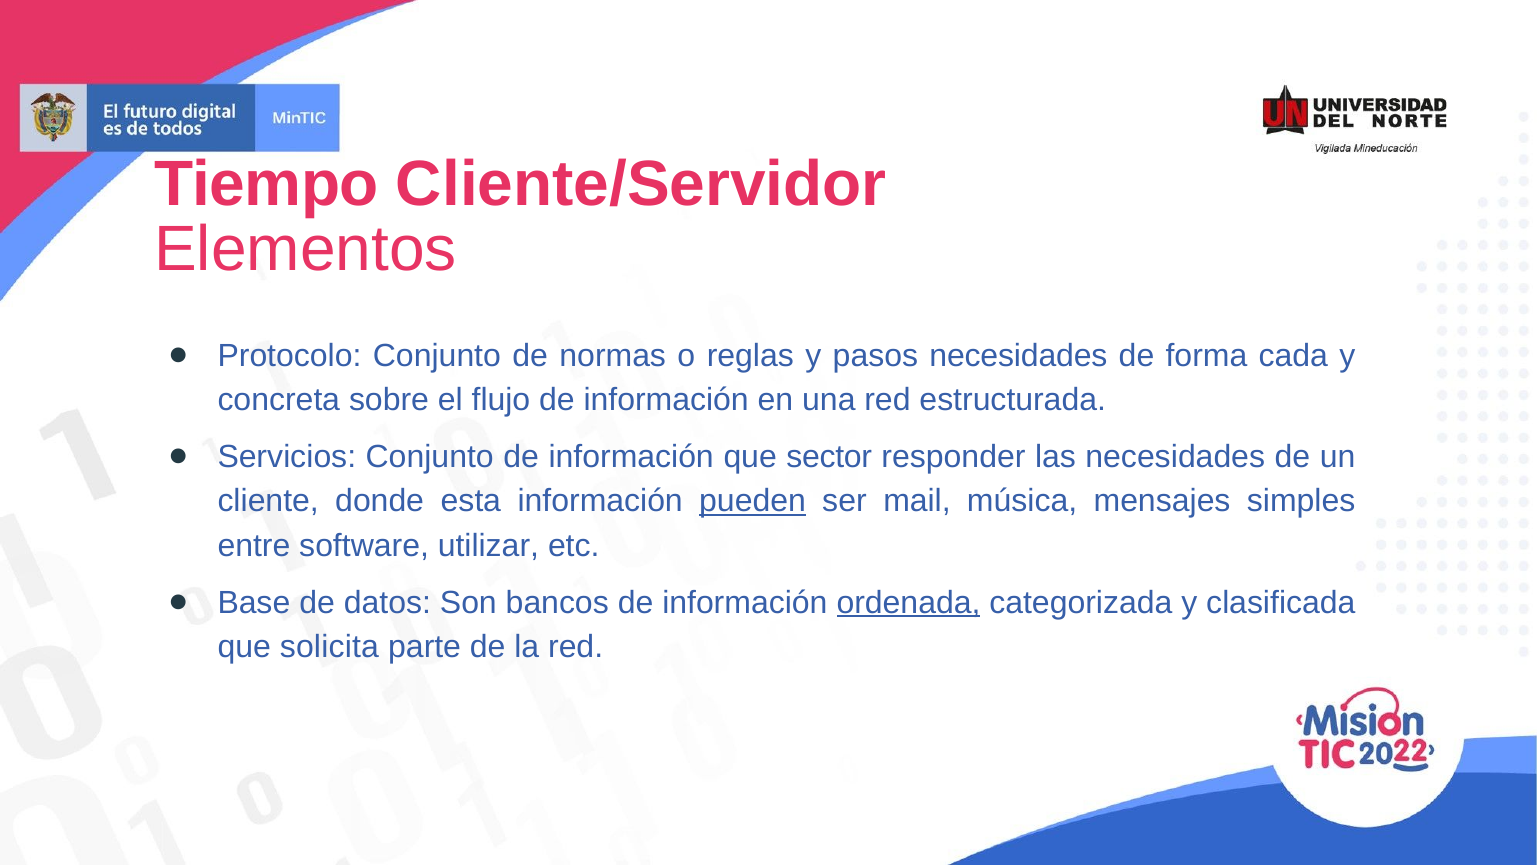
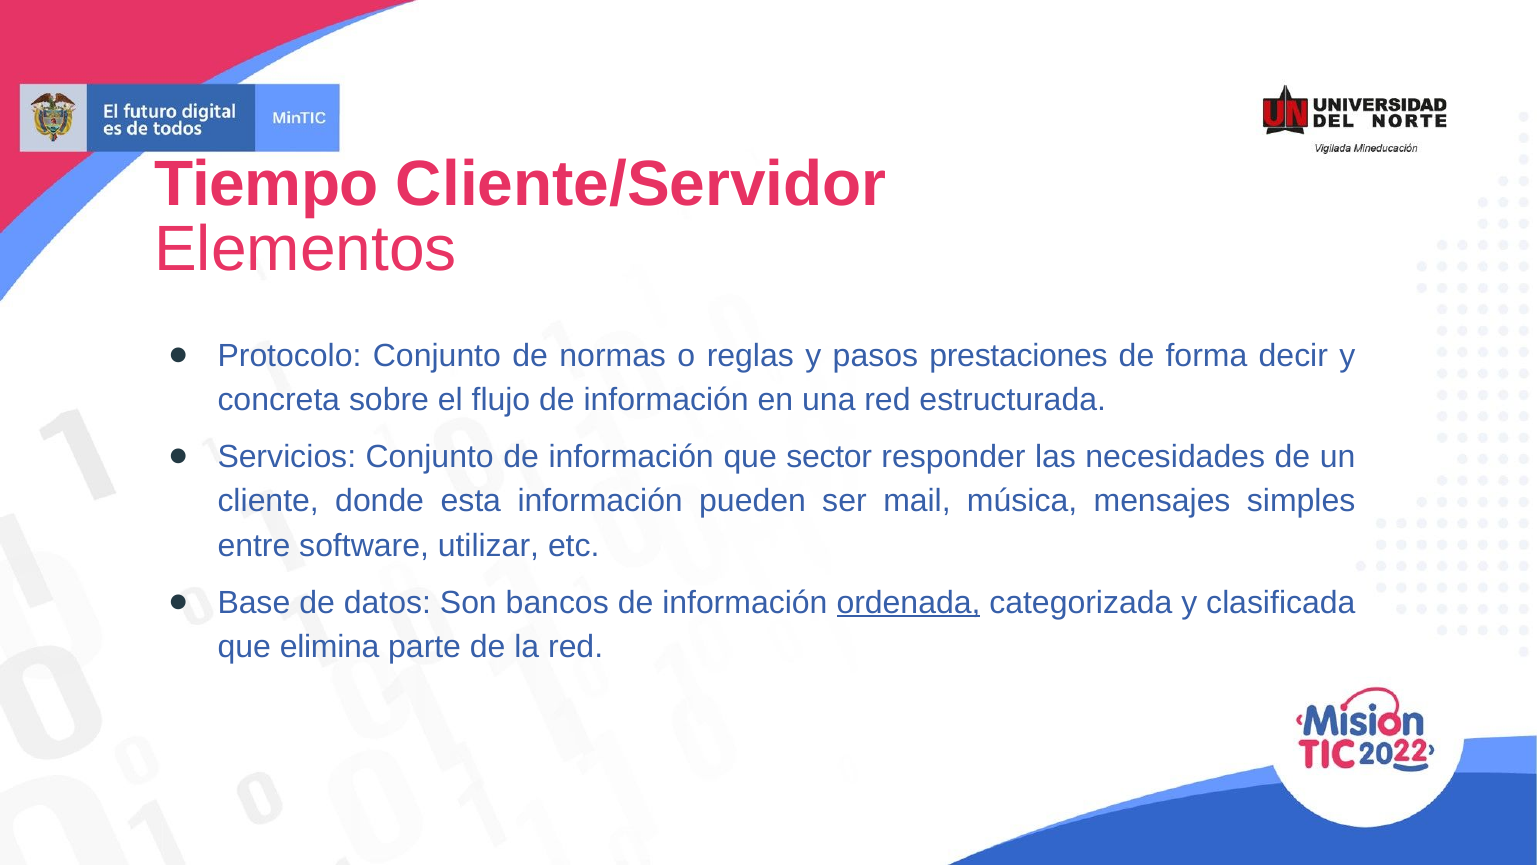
pasos necesidades: necesidades -> prestaciones
cada: cada -> decir
pueden underline: present -> none
solicita: solicita -> elimina
